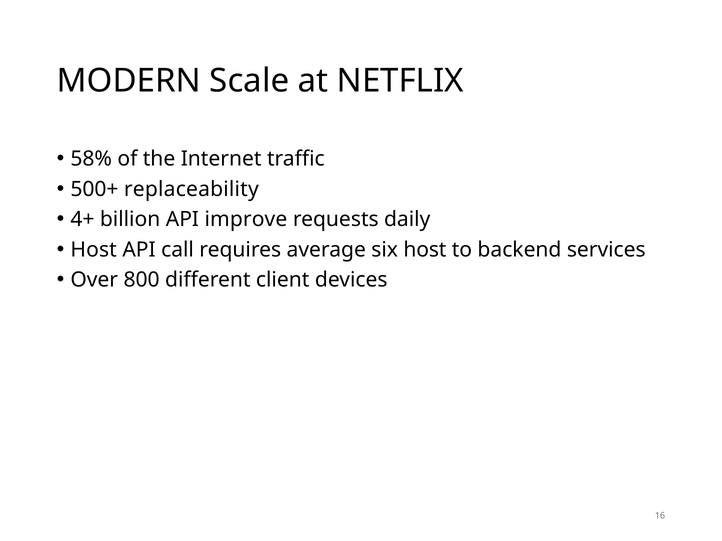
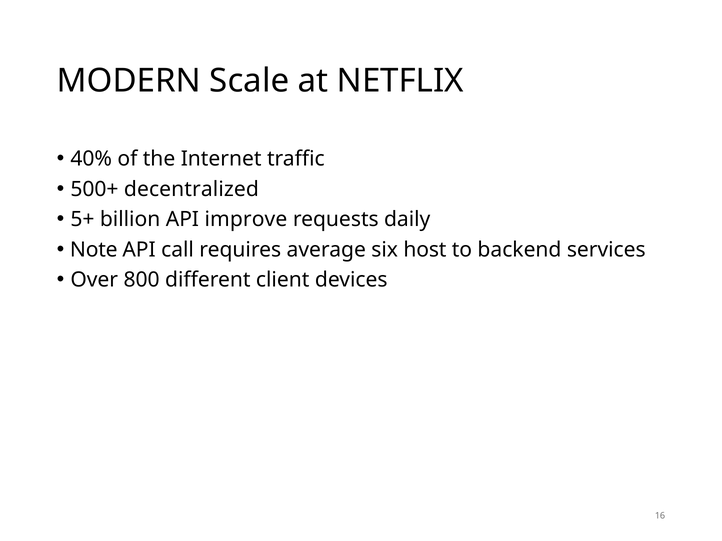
58%: 58% -> 40%
replaceability: replaceability -> decentralized
4+: 4+ -> 5+
Host at (94, 250): Host -> Note
